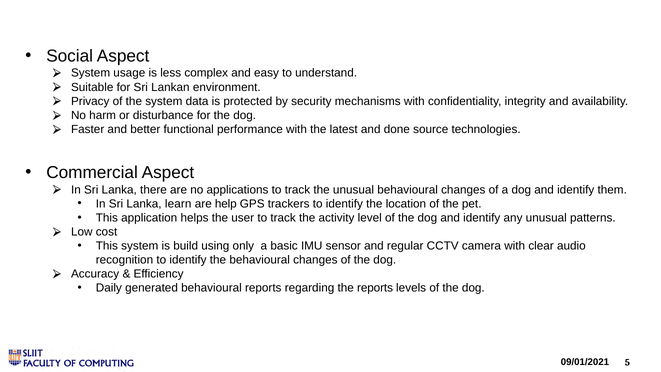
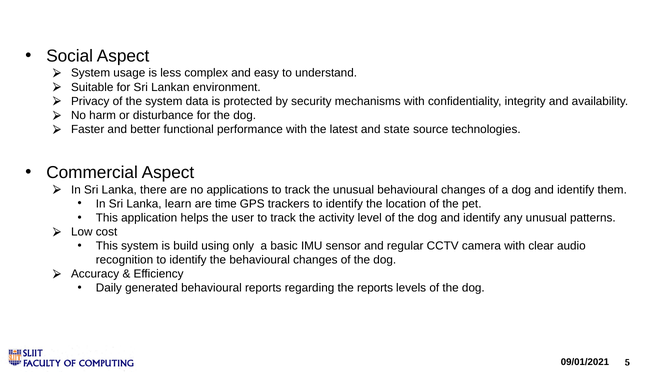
done: done -> state
help: help -> time
